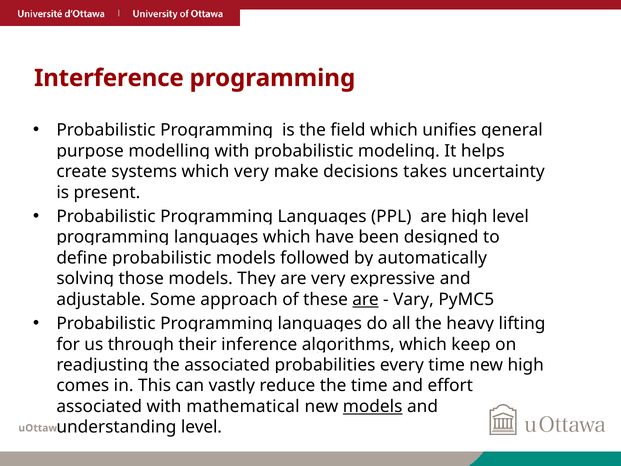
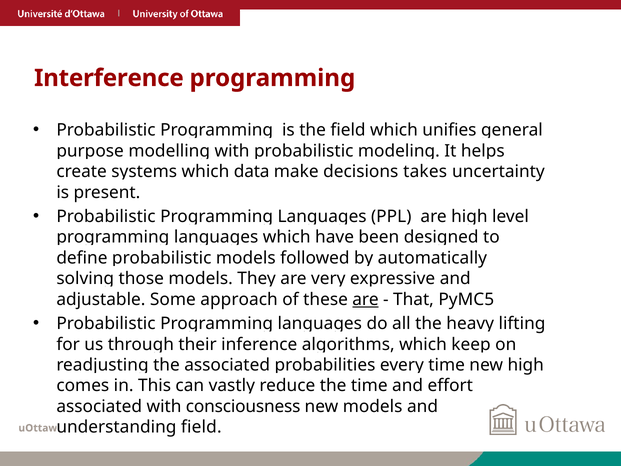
which very: very -> data
Vary: Vary -> That
mathematical: mathematical -> consciousness
models at (373, 406) underline: present -> none
level at (201, 427): level -> field
